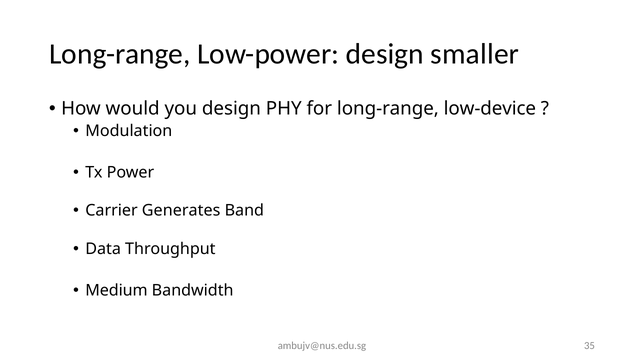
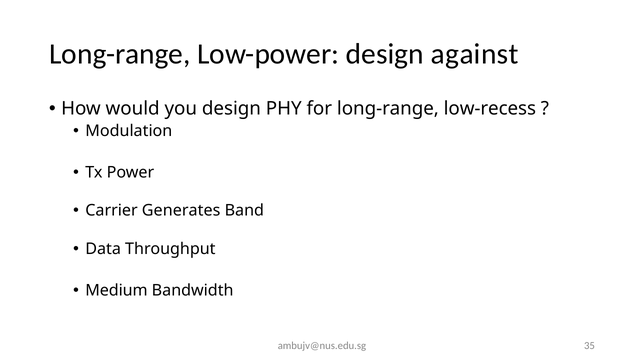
smaller: smaller -> against
low-device: low-device -> low-recess
